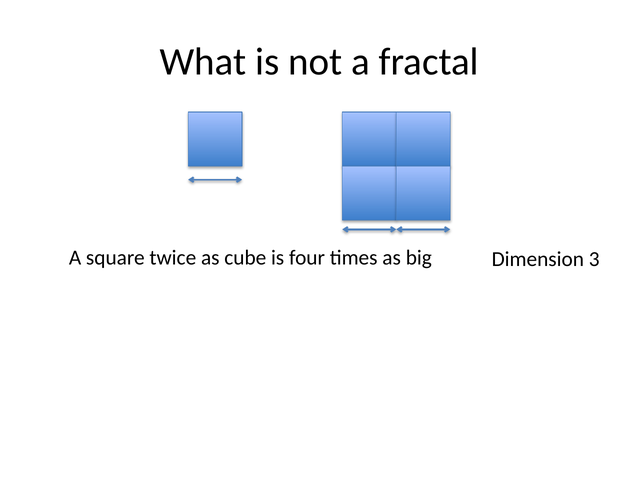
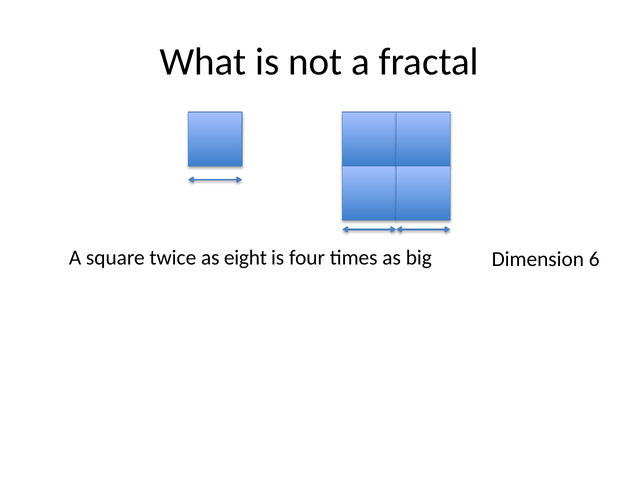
cube: cube -> eight
3: 3 -> 6
